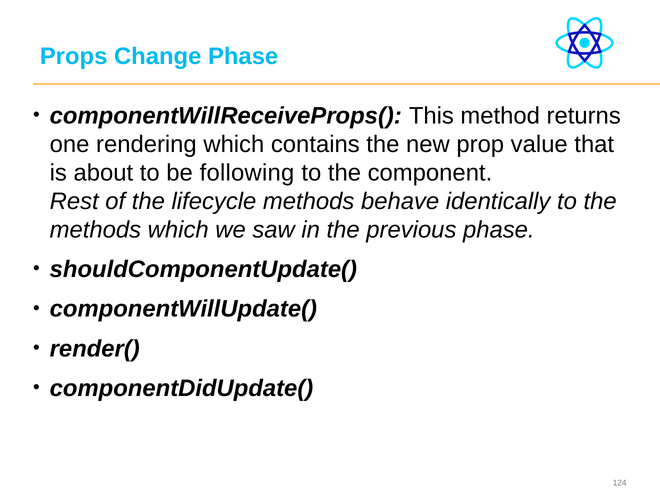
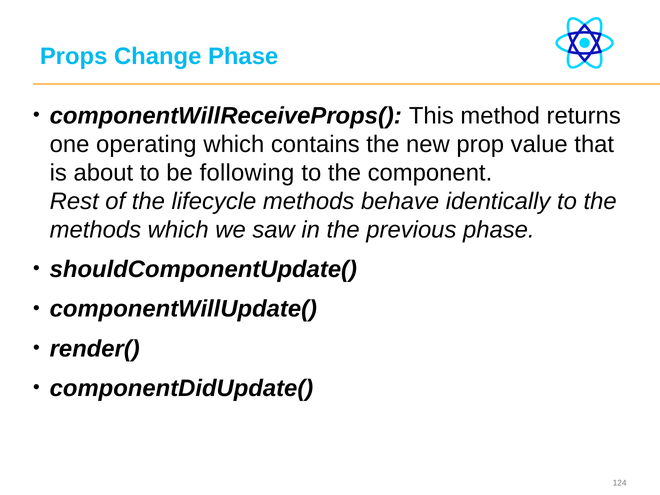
rendering: rendering -> operating
